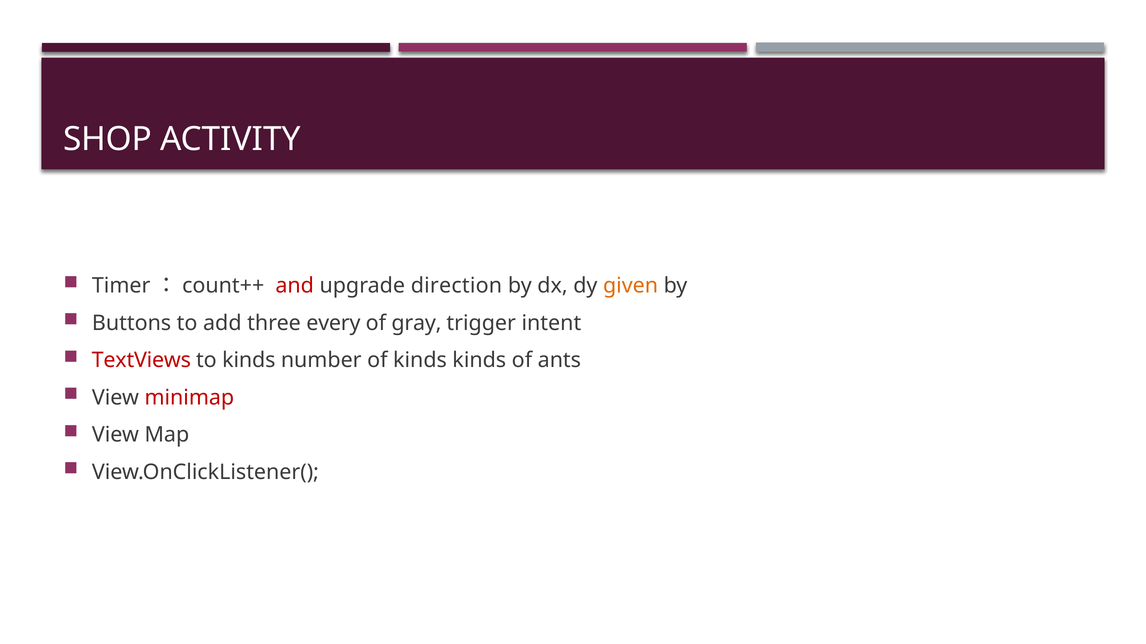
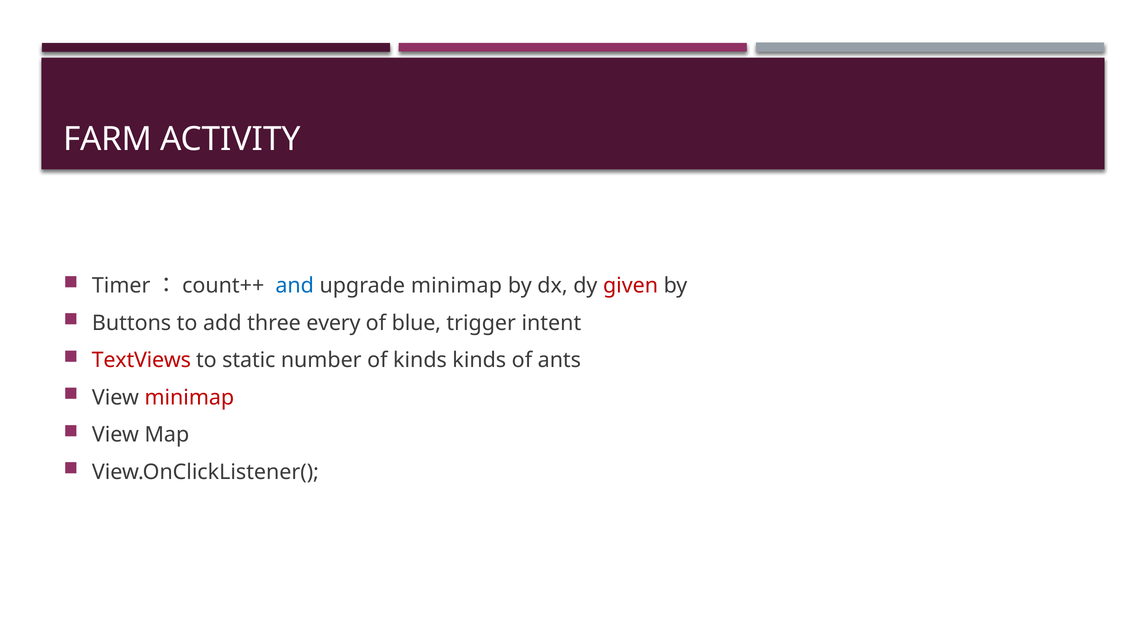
SHOP: SHOP -> FARM
and colour: red -> blue
upgrade direction: direction -> minimap
given colour: orange -> red
gray: gray -> blue
to kinds: kinds -> static
